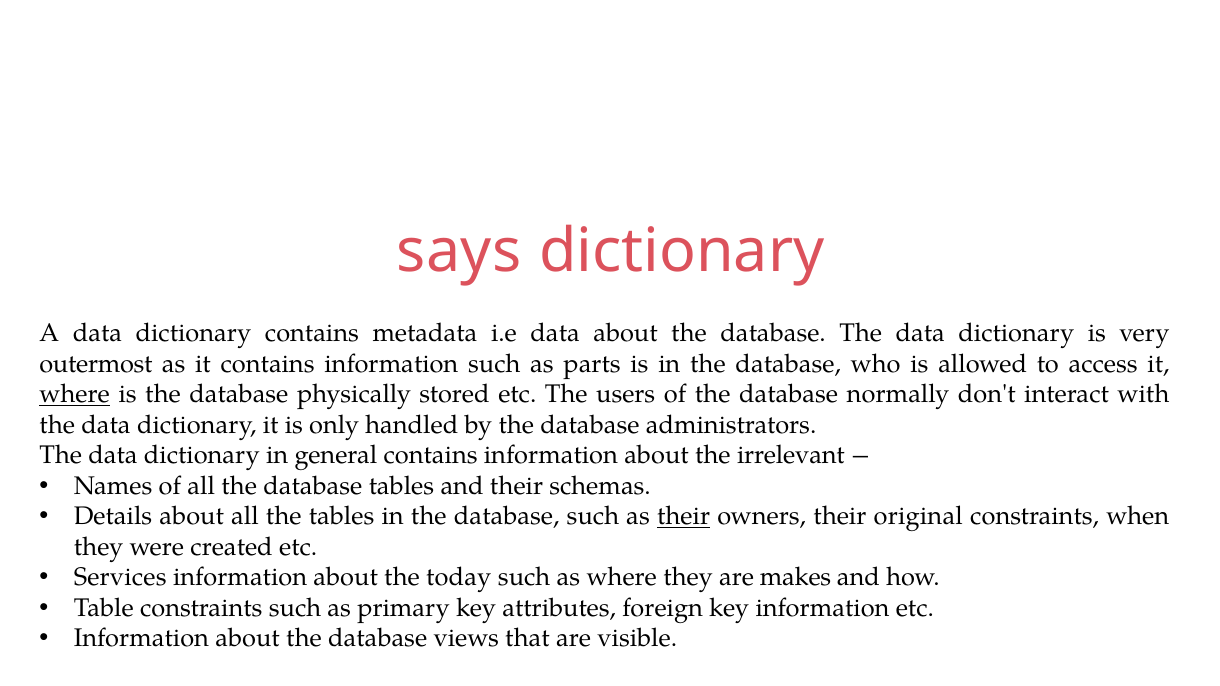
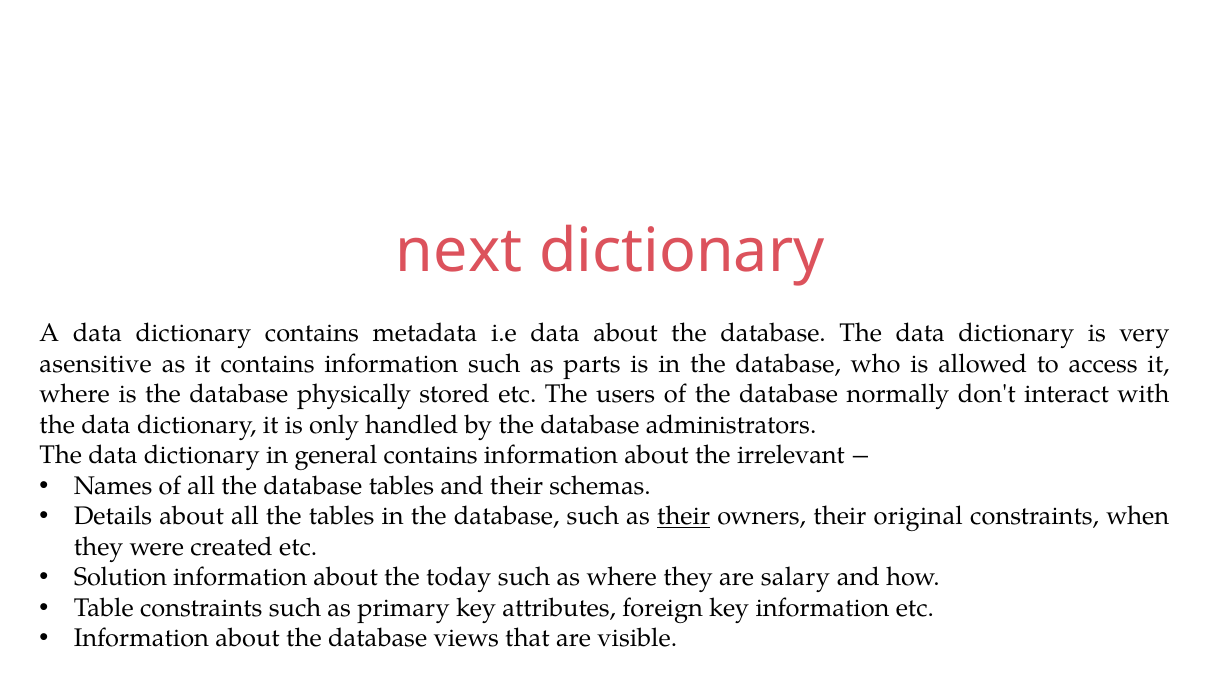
says: says -> next
outermost: outermost -> asensitive
where at (75, 395) underline: present -> none
Services: Services -> Solution
makes: makes -> salary
